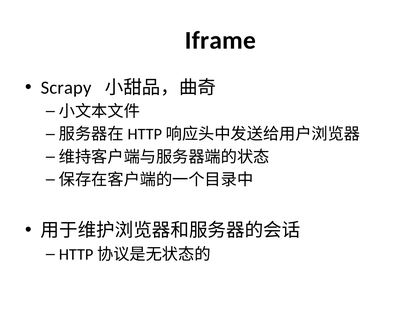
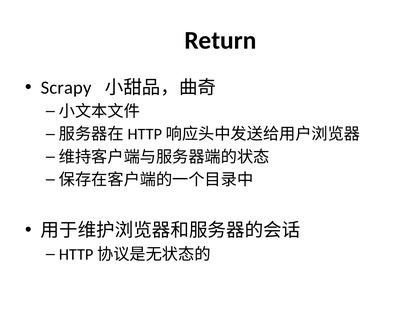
Iframe: Iframe -> Return
